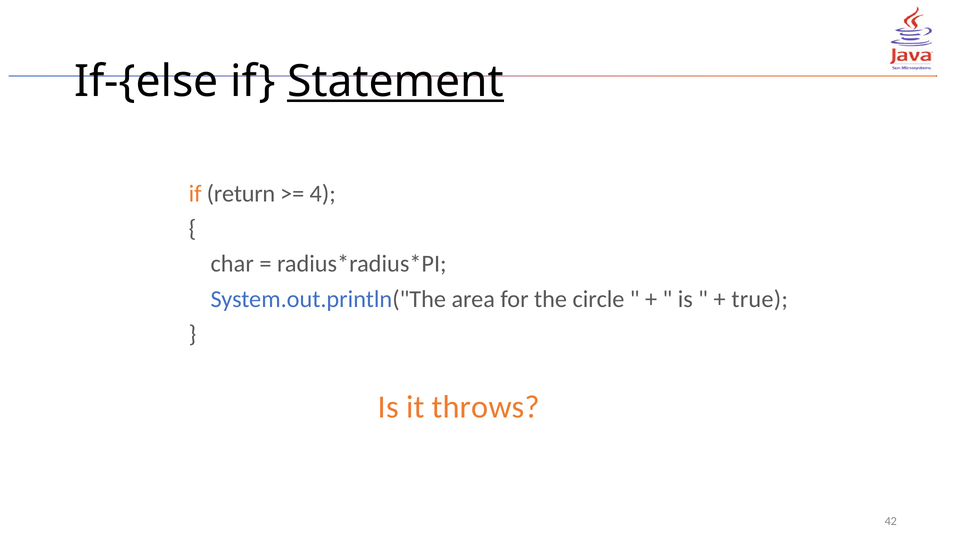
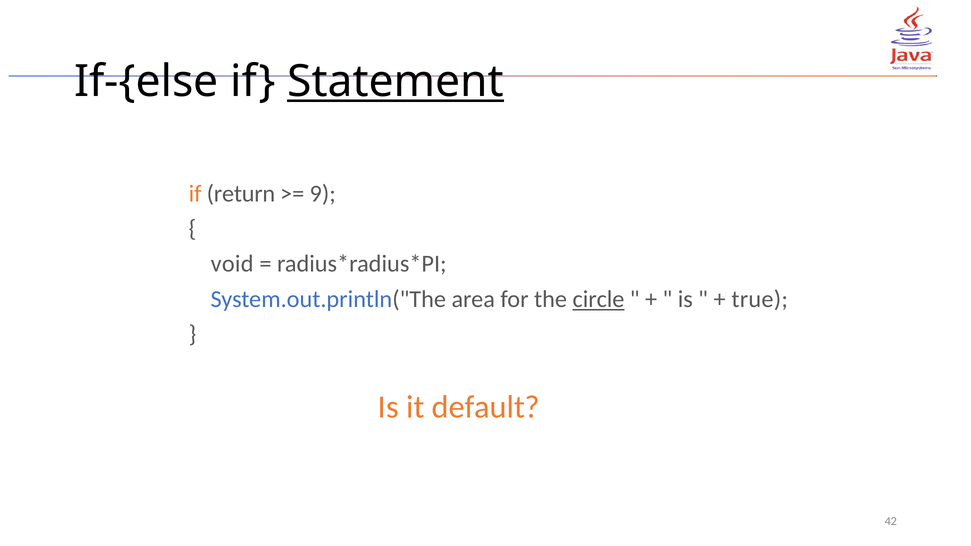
4: 4 -> 9
char: char -> void
circle underline: none -> present
throws: throws -> default
